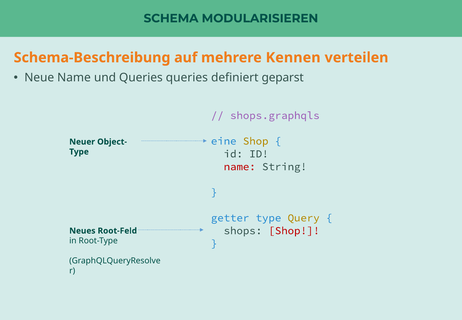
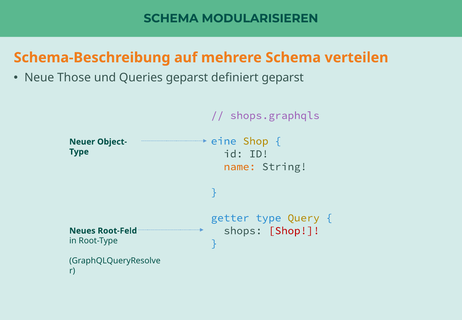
mehrere Kennen: Kennen -> Schema
Neue Name: Name -> Those
Queries queries: queries -> geparst
name at (240, 167) colour: red -> orange
